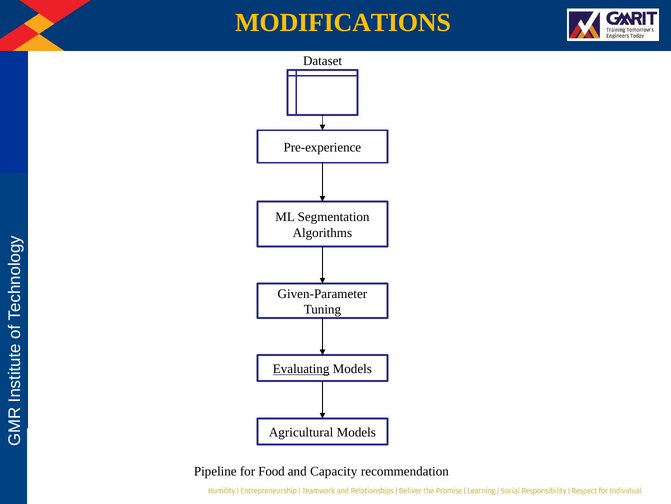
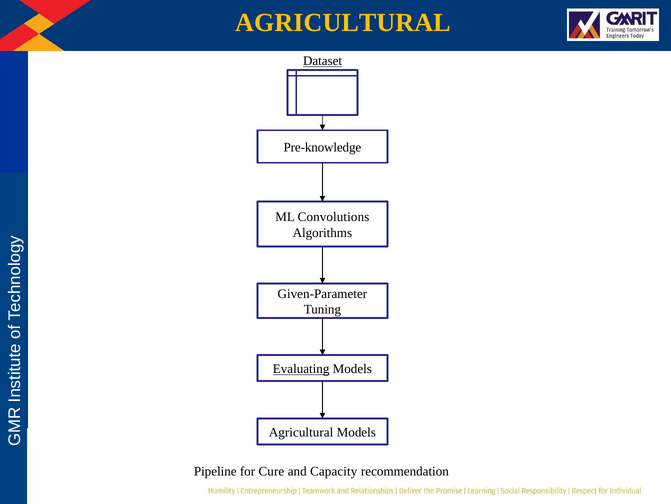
MODIFICATIONS at (343, 23): MODIFICATIONS -> AGRICULTURAL
Dataset underline: none -> present
Pre-experience: Pre-experience -> Pre-knowledge
Segmentation: Segmentation -> Convolutions
Food: Food -> Cure
